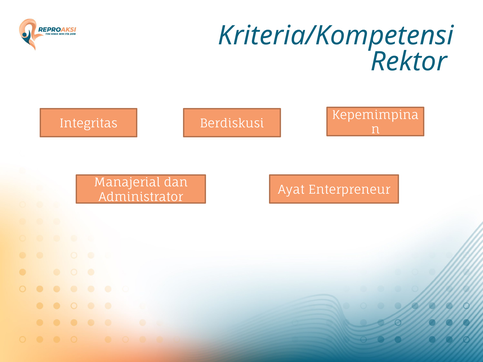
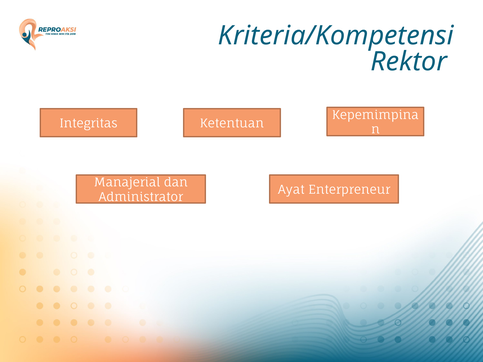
Berdiskusi: Berdiskusi -> Ketentuan
